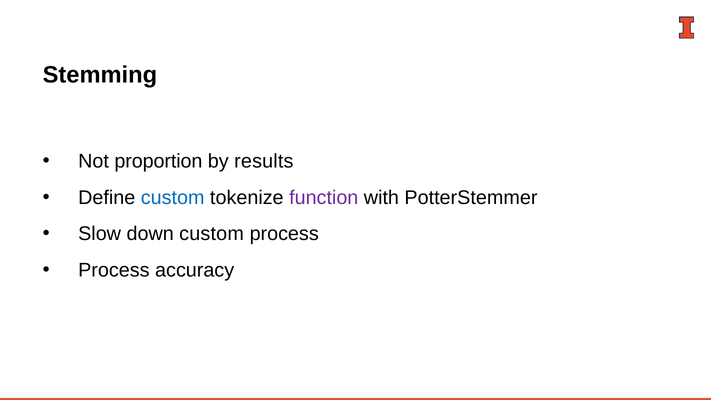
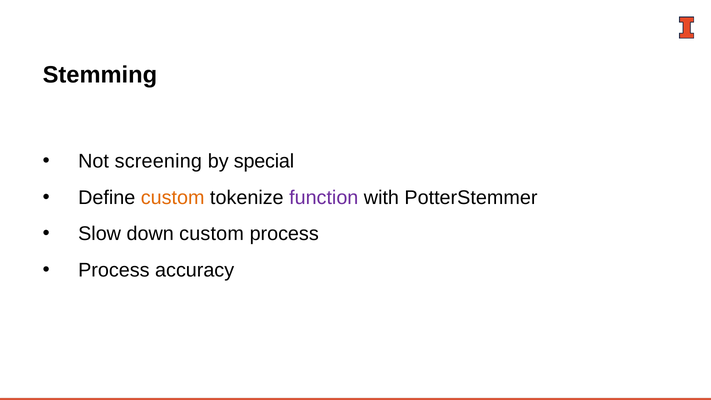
proportion: proportion -> screening
results: results -> special
custom at (173, 198) colour: blue -> orange
